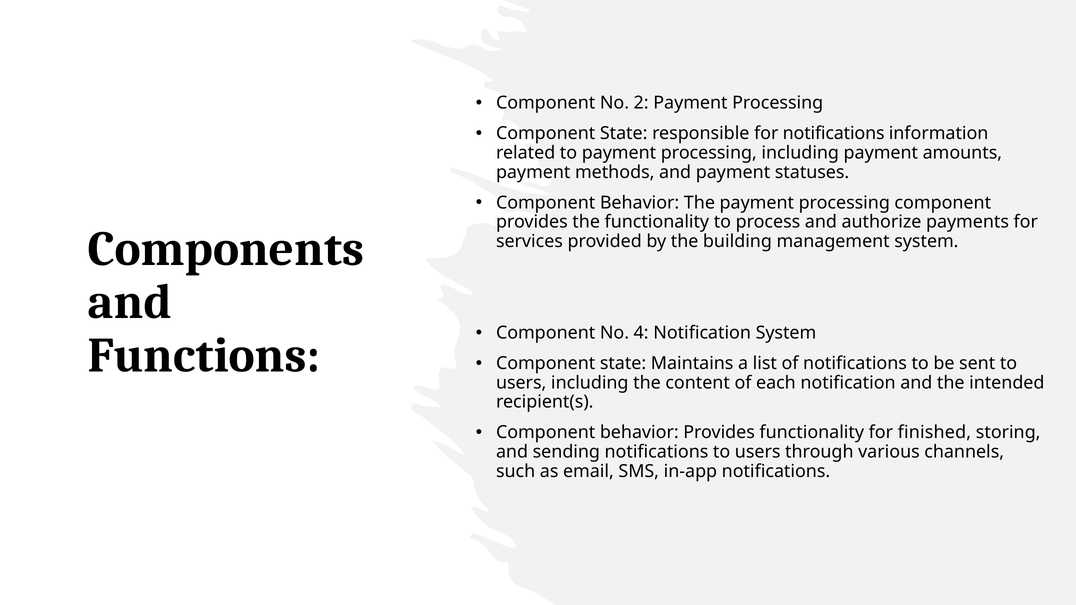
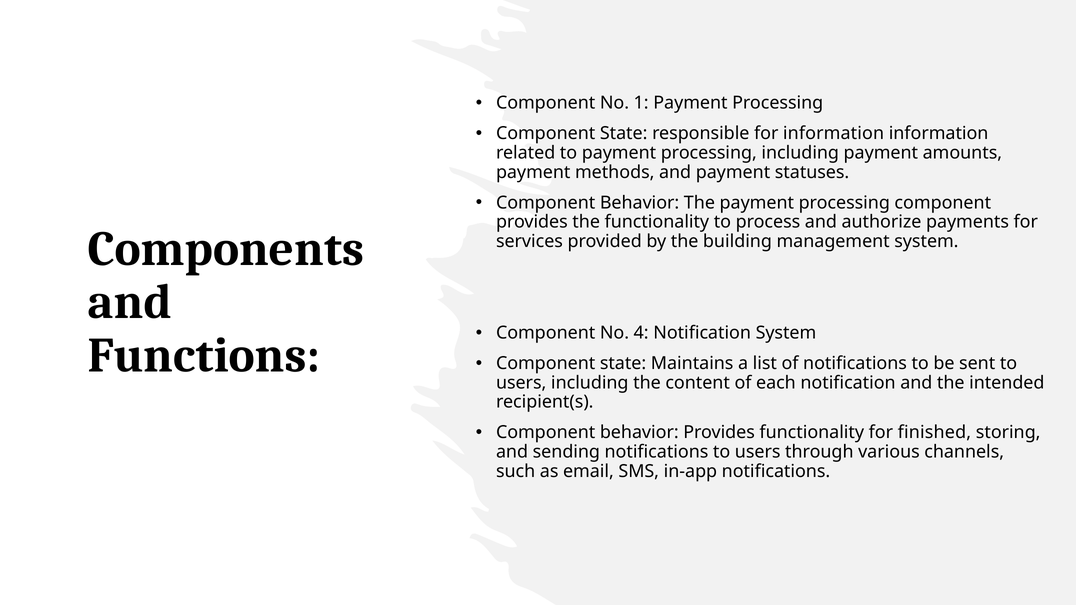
2: 2 -> 1
for notifications: notifications -> information
